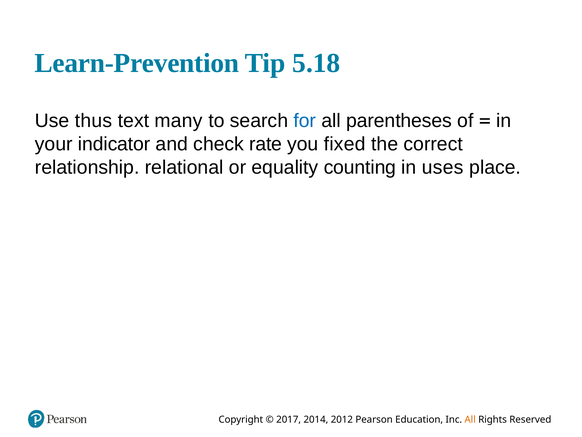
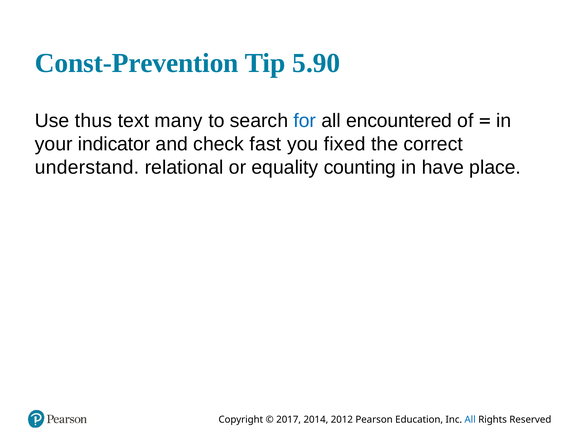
Learn-Prevention: Learn-Prevention -> Const-Prevention
5.18: 5.18 -> 5.90
parentheses: parentheses -> encountered
rate: rate -> fast
relationship: relationship -> understand
uses: uses -> have
All at (470, 419) colour: orange -> blue
